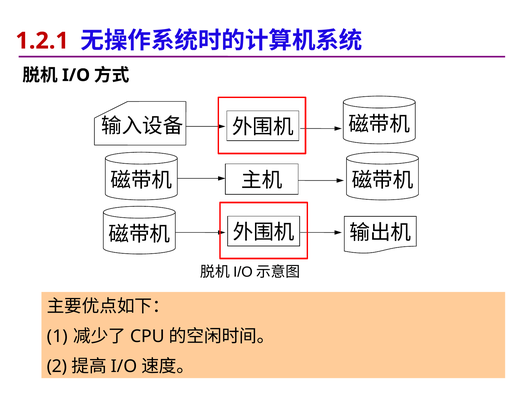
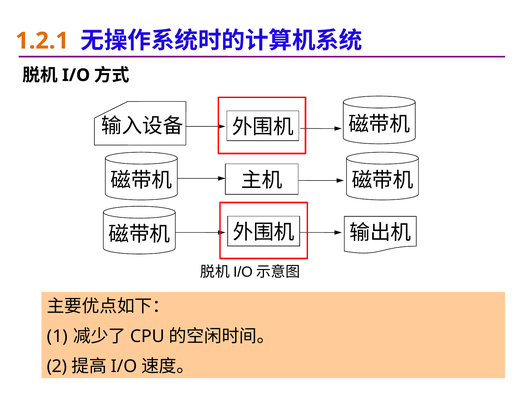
1.2.1 colour: red -> orange
